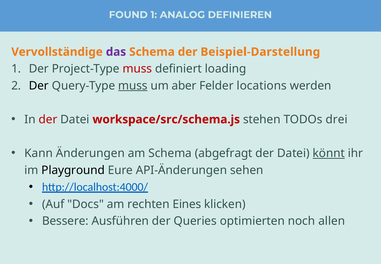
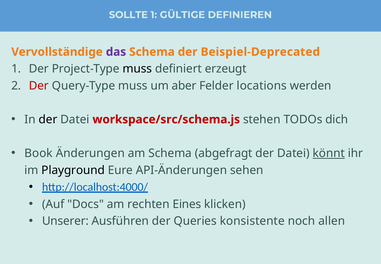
FOUND: FOUND -> SOLLTE
ANALOG: ANALOG -> GÜLTIGE
Beispiel-Darstellung: Beispiel-Darstellung -> Beispiel-Deprecated
muss at (137, 69) colour: red -> black
loading: loading -> erzeugt
Der at (39, 86) colour: black -> red
muss at (133, 86) underline: present -> none
der at (48, 119) colour: red -> black
drei: drei -> dich
Kann: Kann -> Book
Bessere: Bessere -> Unserer
optimierten: optimierten -> konsistente
